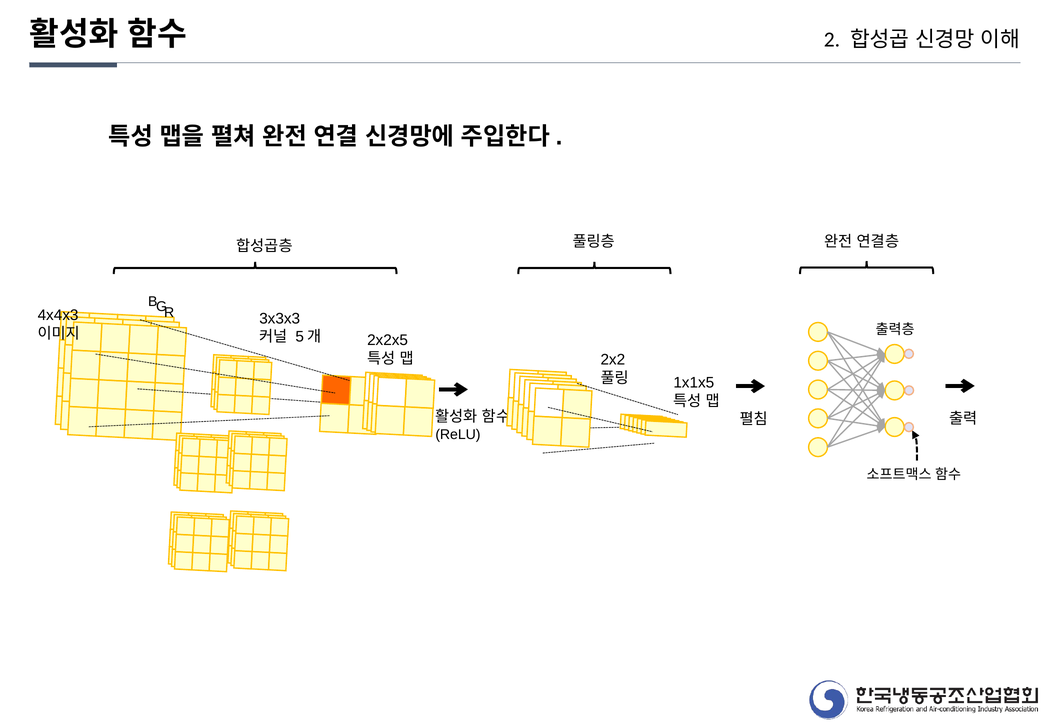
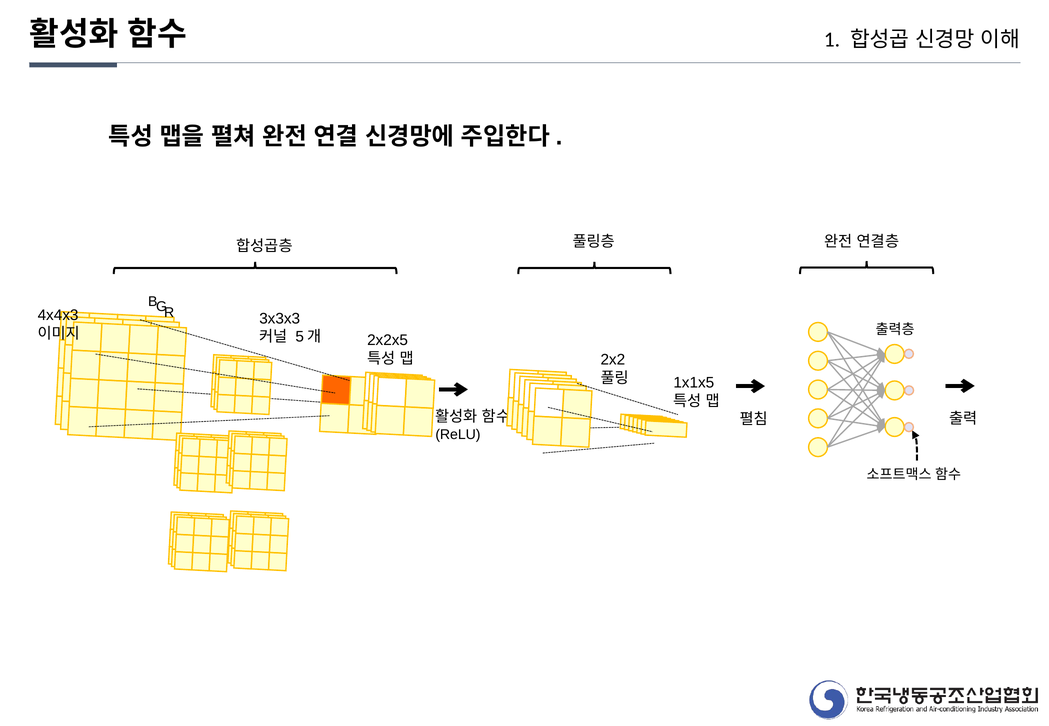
2: 2 -> 1
